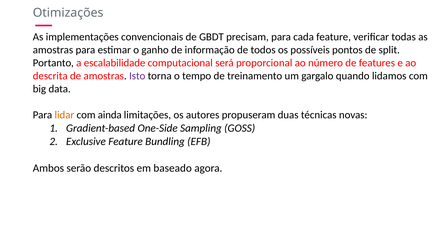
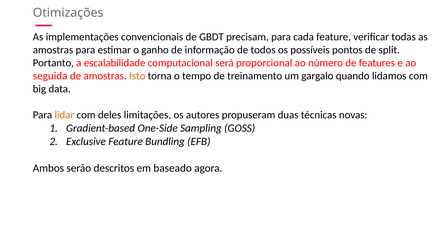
descrita: descrita -> seguida
Isto colour: purple -> orange
ainda: ainda -> deles
